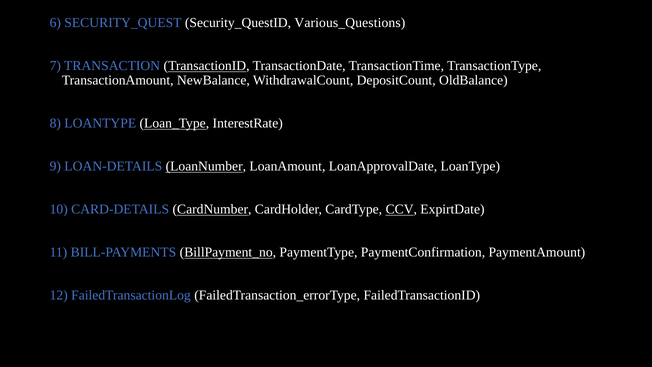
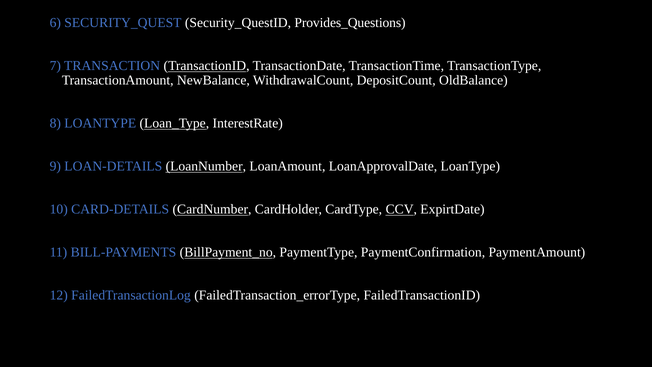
Various_Questions: Various_Questions -> Provides_Questions
